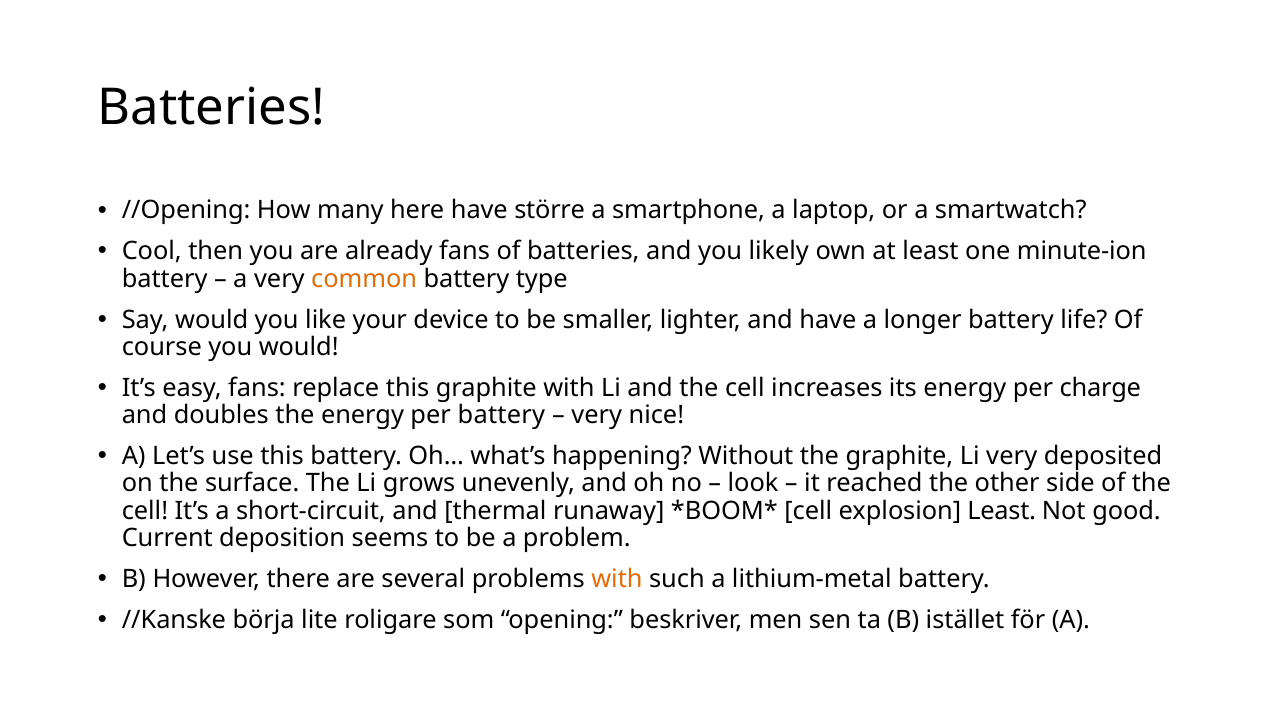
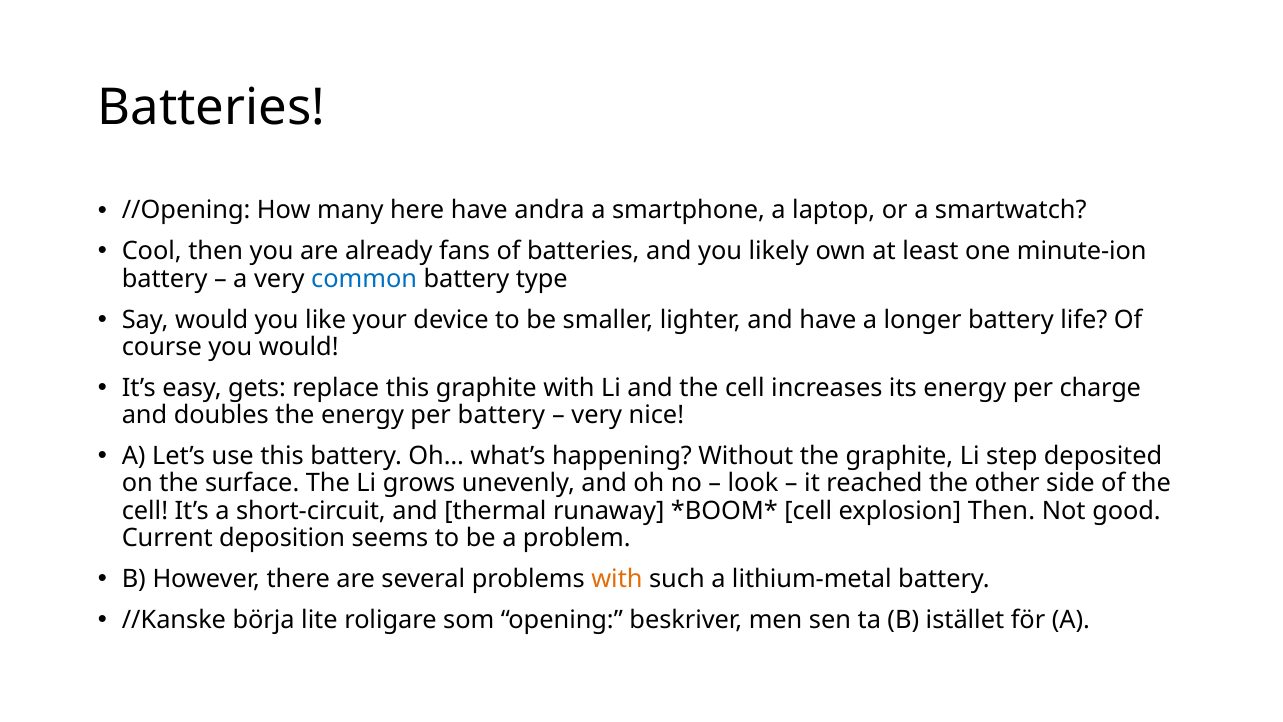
större: större -> andra
common colour: orange -> blue
easy fans: fans -> gets
Li very: very -> step
explosion Least: Least -> Then
